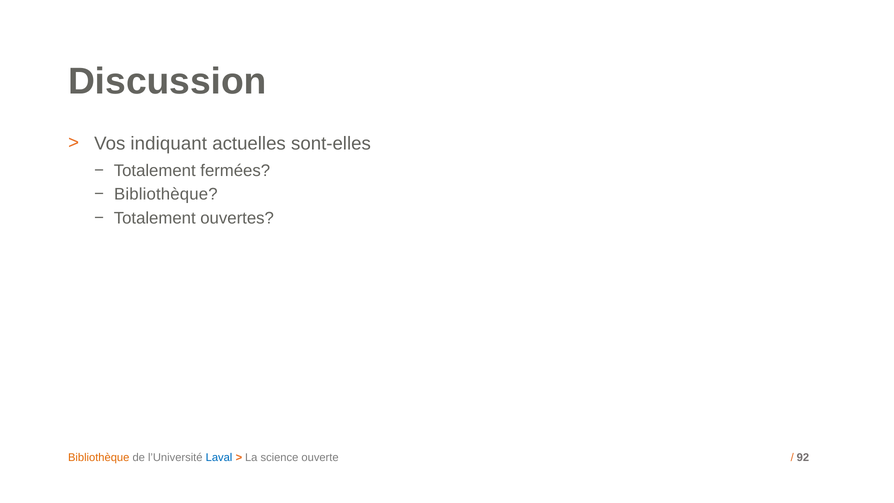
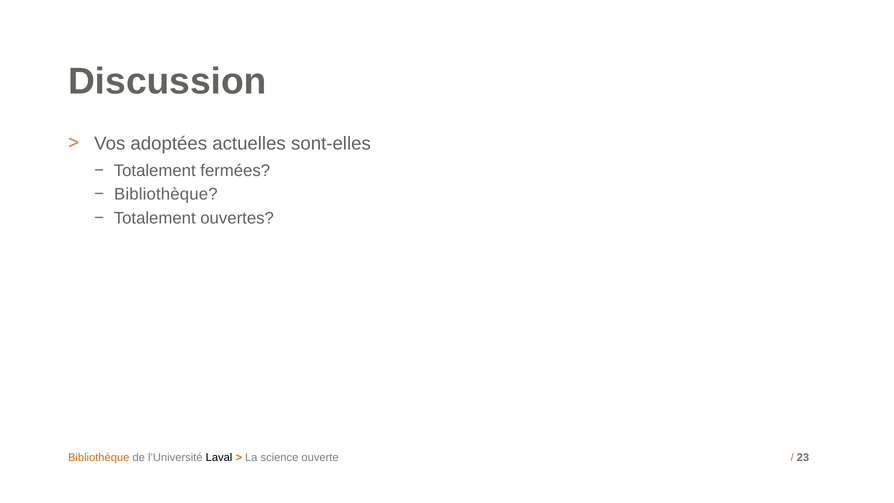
indiquant: indiquant -> adoptées
Laval colour: blue -> black
92: 92 -> 23
